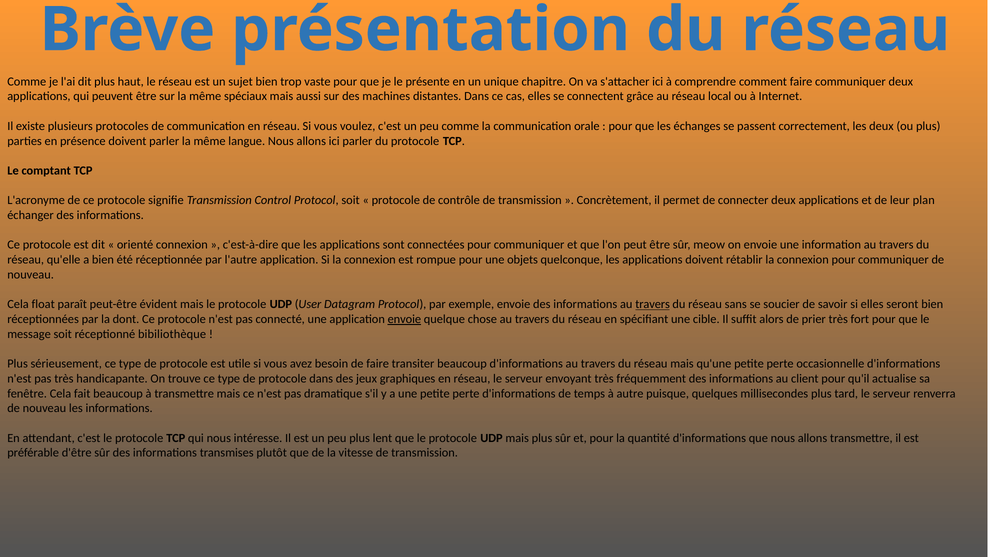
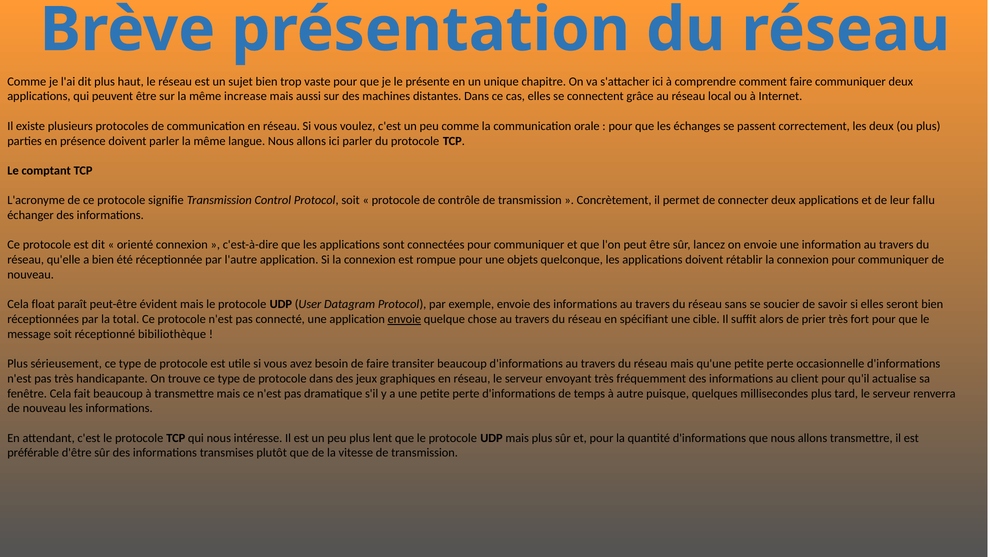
spéciaux: spéciaux -> increase
plan: plan -> fallu
meow: meow -> lancez
travers at (653, 304) underline: present -> none
dont: dont -> total
